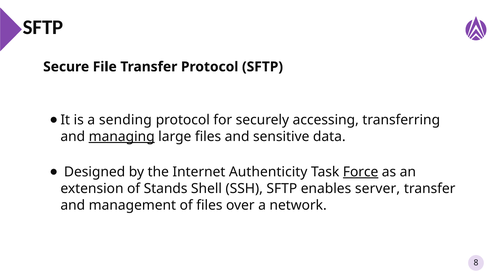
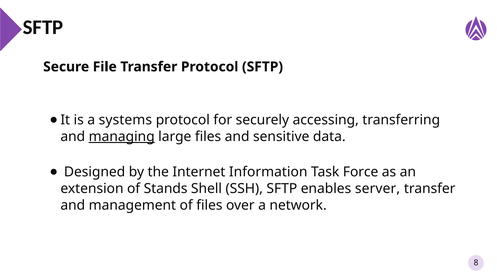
sending: sending -> systems
Authenticity: Authenticity -> Information
Force underline: present -> none
